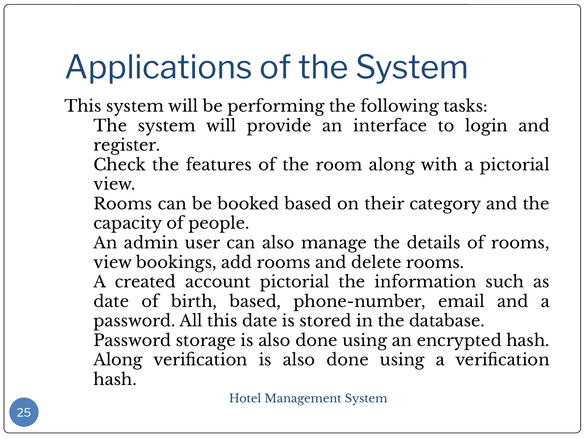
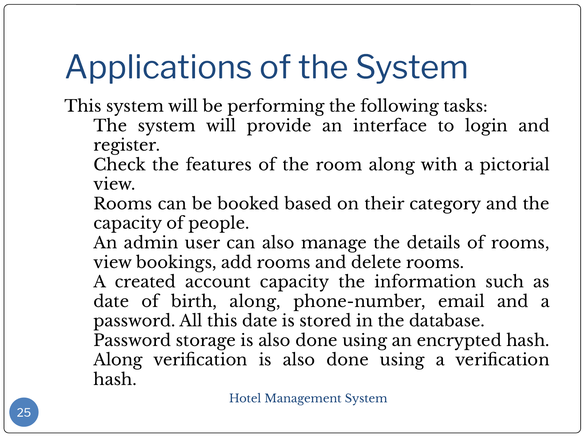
account pictorial: pictorial -> capacity
birth based: based -> along
